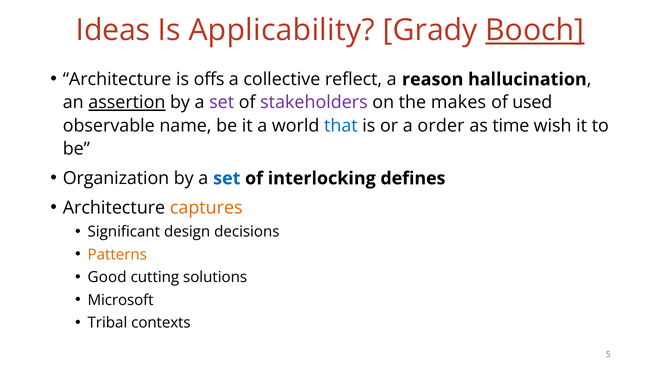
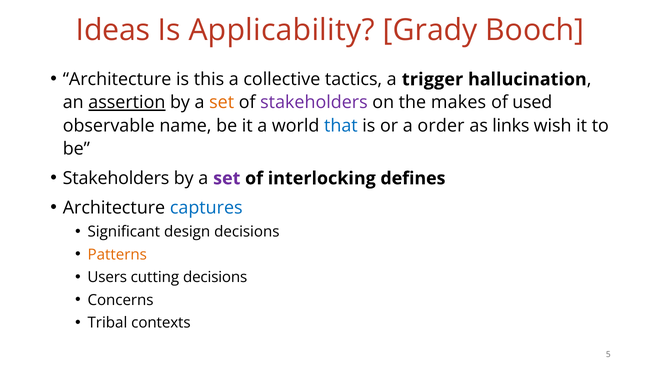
Booch underline: present -> none
offs: offs -> this
reflect: reflect -> tactics
reason: reason -> trigger
set at (222, 103) colour: purple -> orange
time: time -> links
Organization at (116, 178): Organization -> Stakeholders
set at (227, 178) colour: blue -> purple
captures colour: orange -> blue
Good: Good -> Users
cutting solutions: solutions -> decisions
Microsoft: Microsoft -> Concerns
